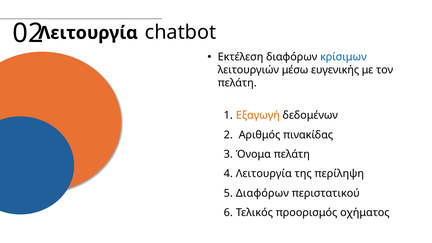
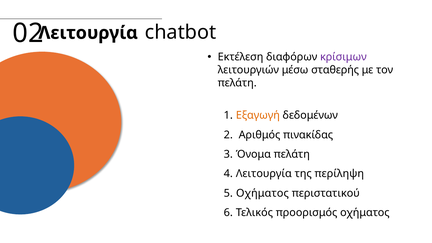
κρίσιμων colour: blue -> purple
ευγενικής: ευγενικής -> σταθερής
Διαφόρων at (262, 193): Διαφόρων -> Οχήματος
